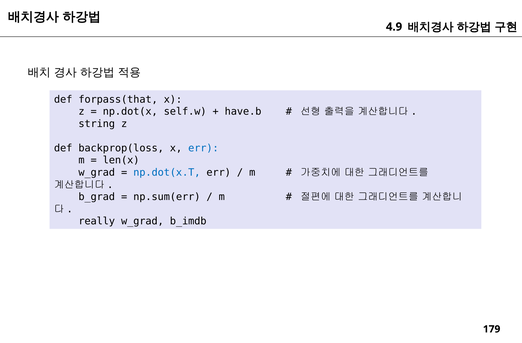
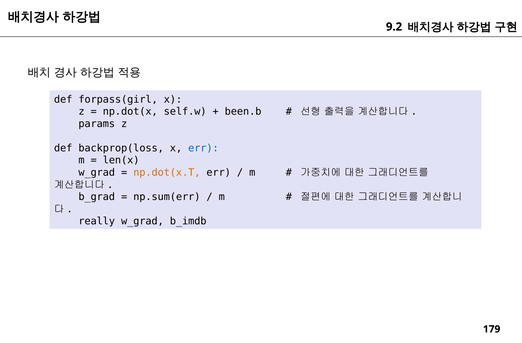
4.9: 4.9 -> 9.2
forpass(that: forpass(that -> forpass(girl
have.b: have.b -> been.b
string: string -> params
np.dot(x.T colour: blue -> orange
